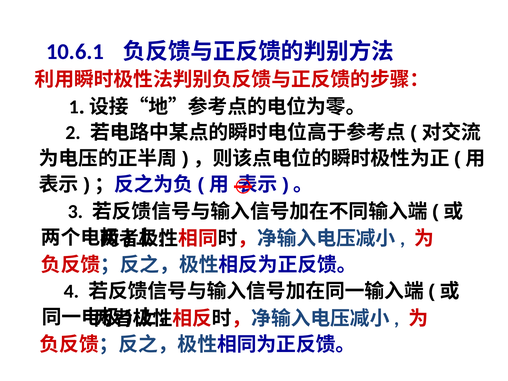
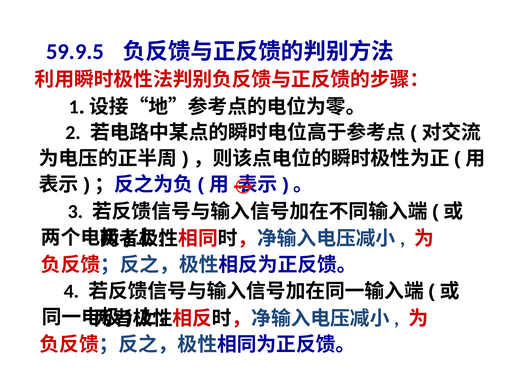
10.6.1: 10.6.1 -> 59.9.5
